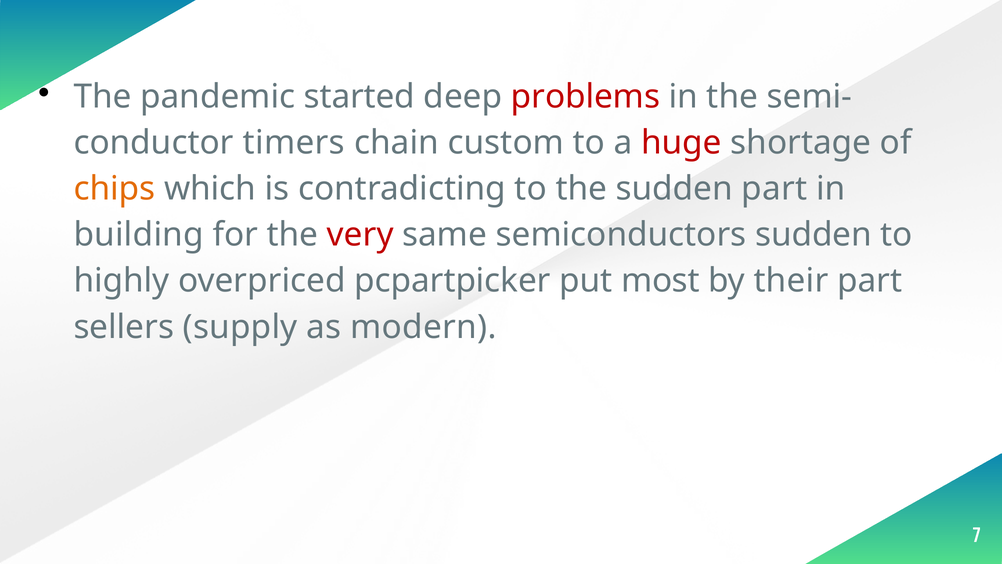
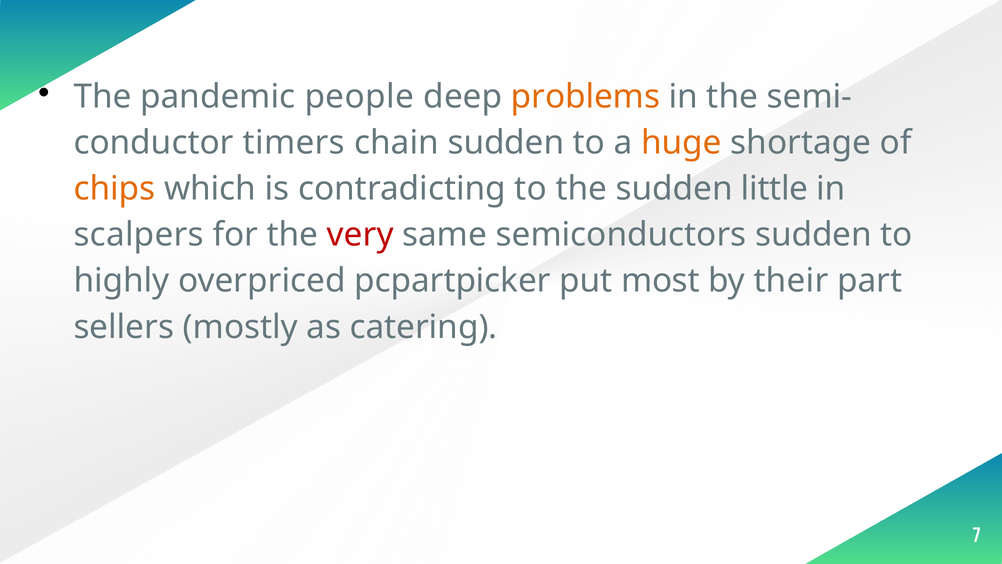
started: started -> people
problems colour: red -> orange
chain custom: custom -> sudden
huge colour: red -> orange
sudden part: part -> little
building: building -> scalpers
supply: supply -> mostly
modern: modern -> catering
